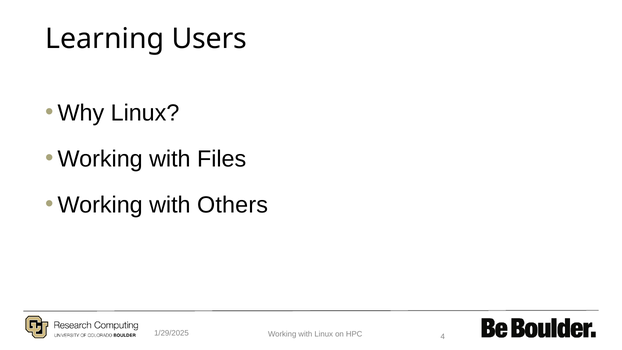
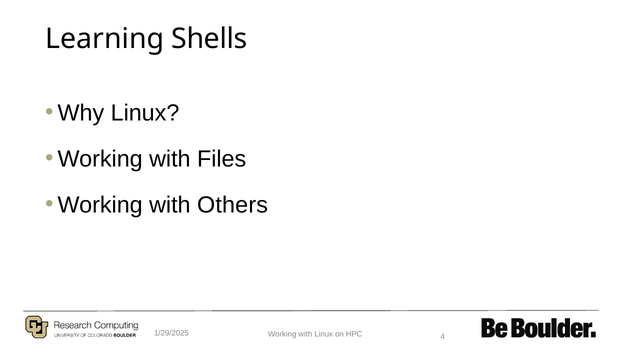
Users: Users -> Shells
